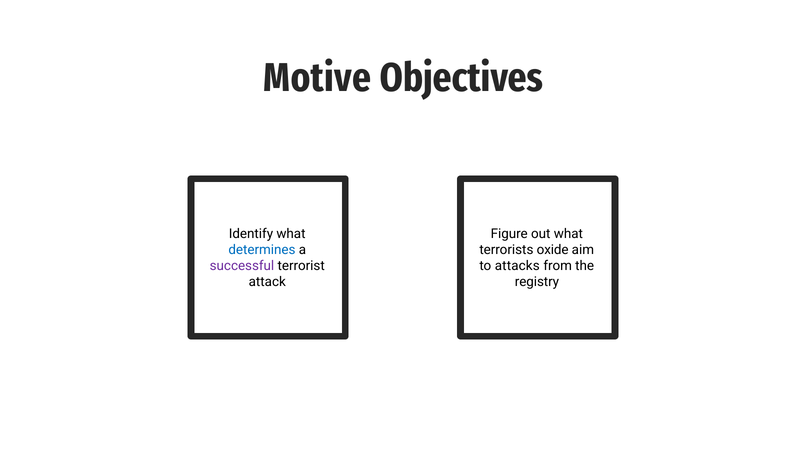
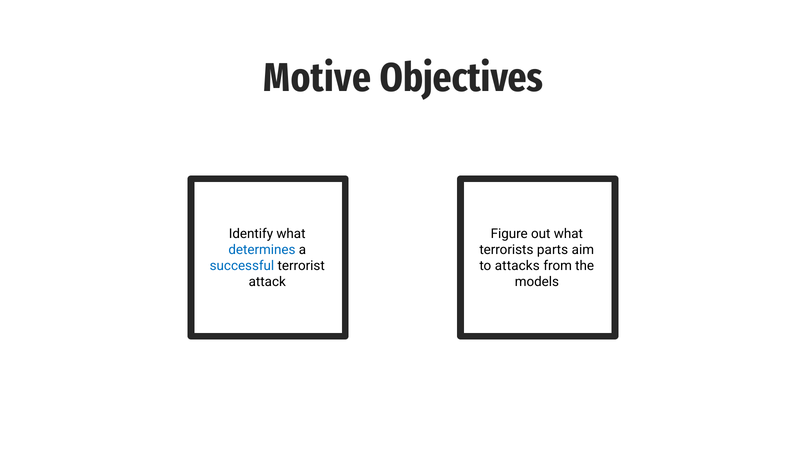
oxide: oxide -> parts
successful colour: purple -> blue
registry: registry -> models
